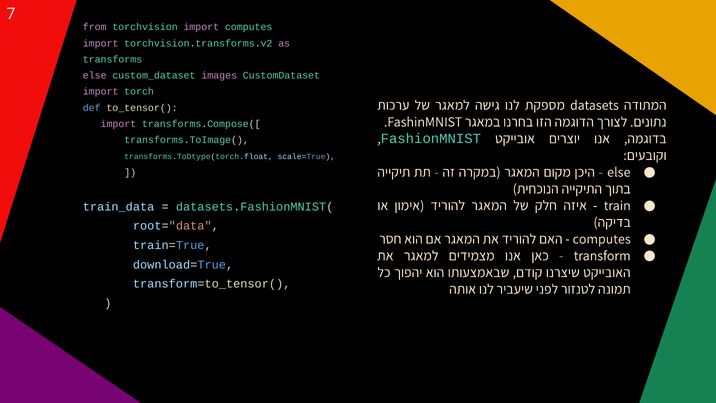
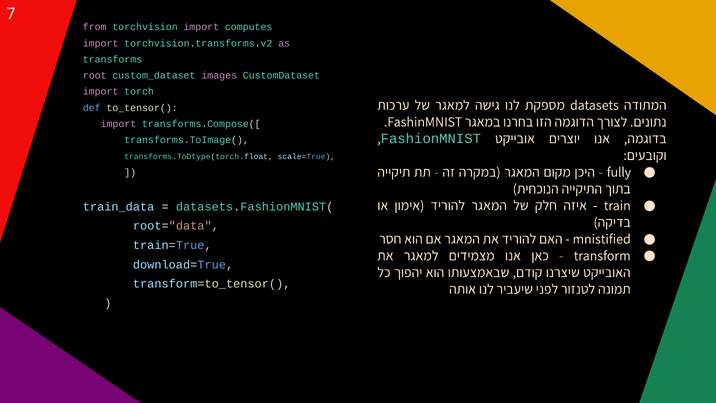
else at (95, 75): else -> root
else at (619, 172): else -> fully
computes at (602, 239): computes -> mnistified
